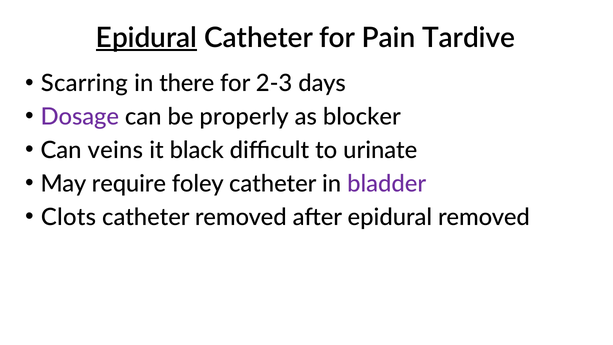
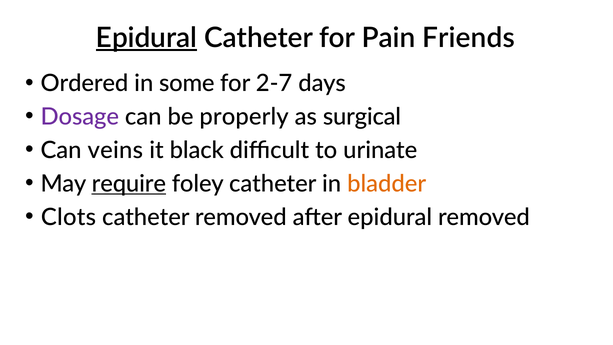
Tardive: Tardive -> Friends
Scarring: Scarring -> Ordered
there: there -> some
2-3: 2-3 -> 2-7
blocker: blocker -> surgical
require underline: none -> present
bladder colour: purple -> orange
